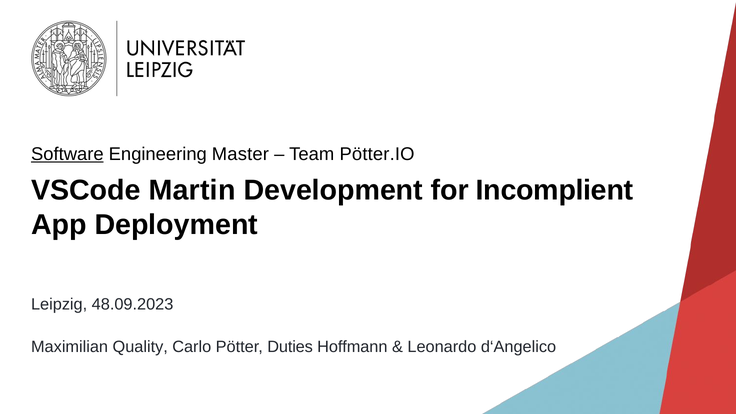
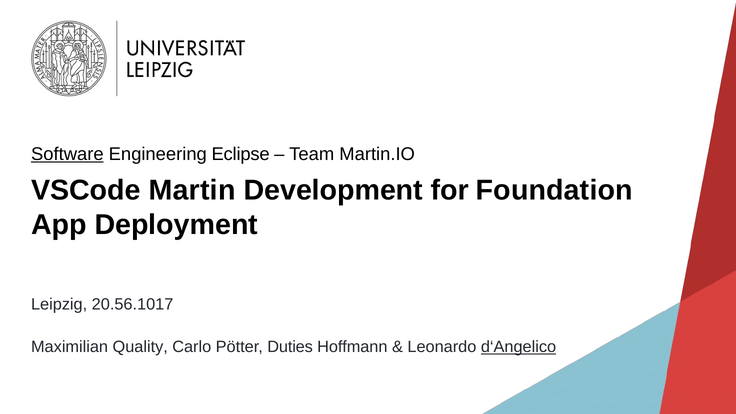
Master: Master -> Eclipse
Pötter.IO: Pötter.IO -> Martin.IO
Incomplient: Incomplient -> Foundation
48.09.2023: 48.09.2023 -> 20.56.1017
d‘Angelico underline: none -> present
